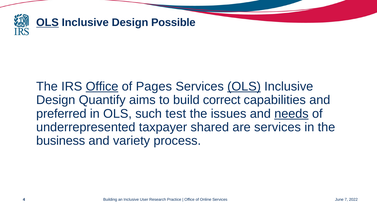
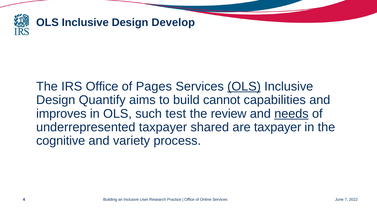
OLS at (47, 23) underline: present -> none
Possible: Possible -> Develop
Office at (102, 86) underline: present -> none
correct: correct -> cannot
preferred: preferred -> improves
issues: issues -> review
are services: services -> taxpayer
business: business -> cognitive
